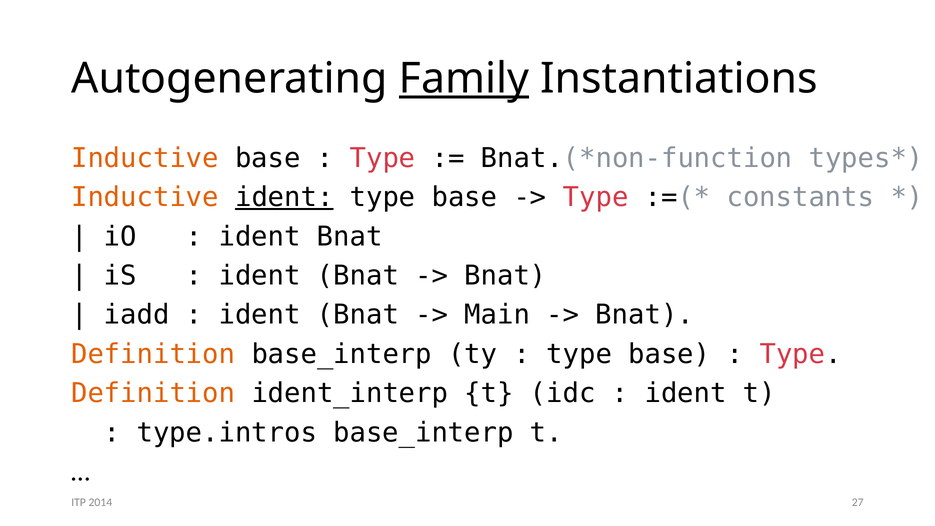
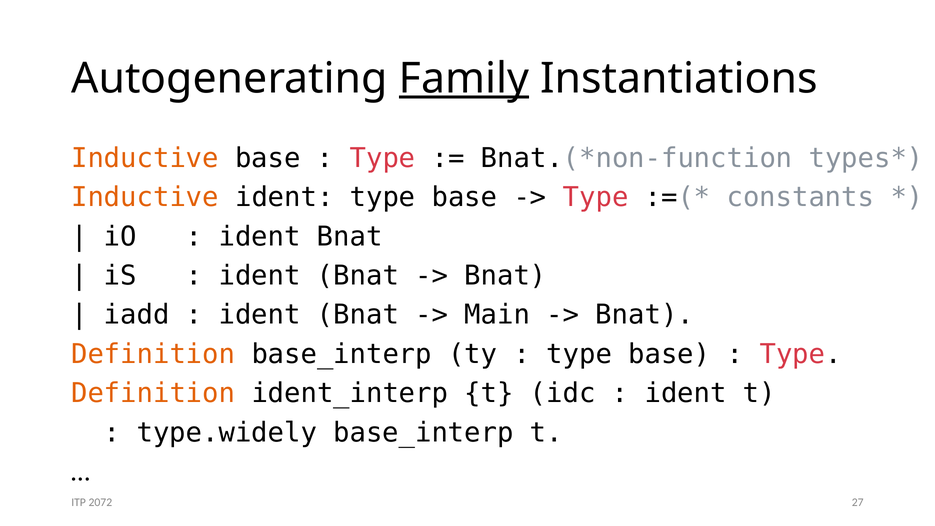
ident at (284, 197) underline: present -> none
type.intros: type.intros -> type.widely
2014: 2014 -> 2072
